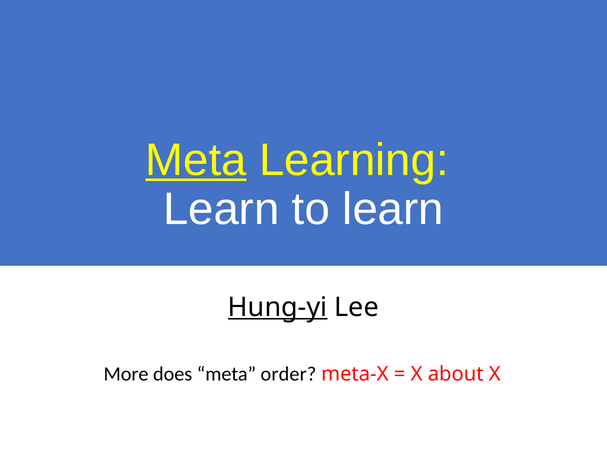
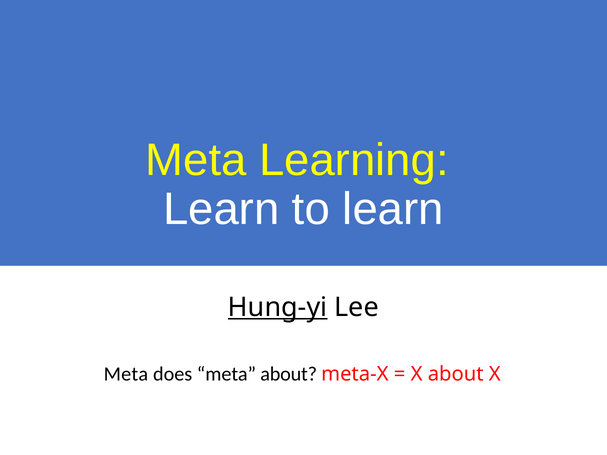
Meta at (196, 160) underline: present -> none
More at (126, 374): More -> Meta
meta order: order -> about
